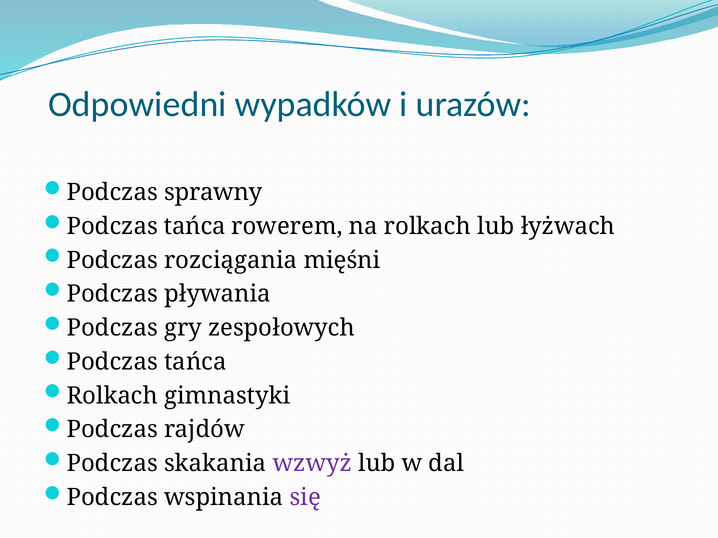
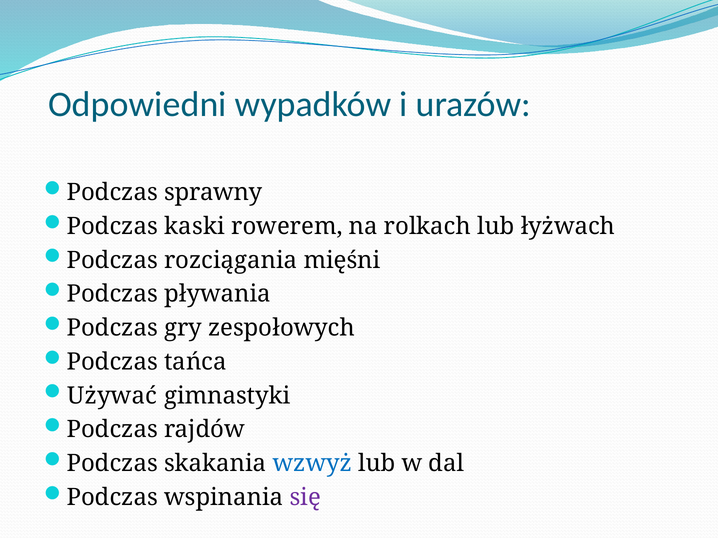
tańca at (195, 227): tańca -> kaski
Rolkach at (112, 396): Rolkach -> Używać
wzwyż colour: purple -> blue
